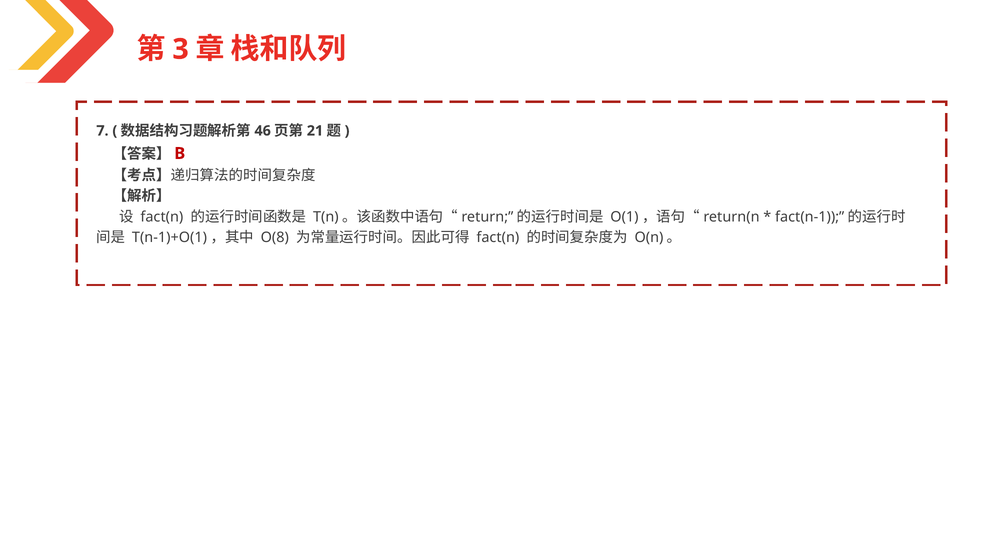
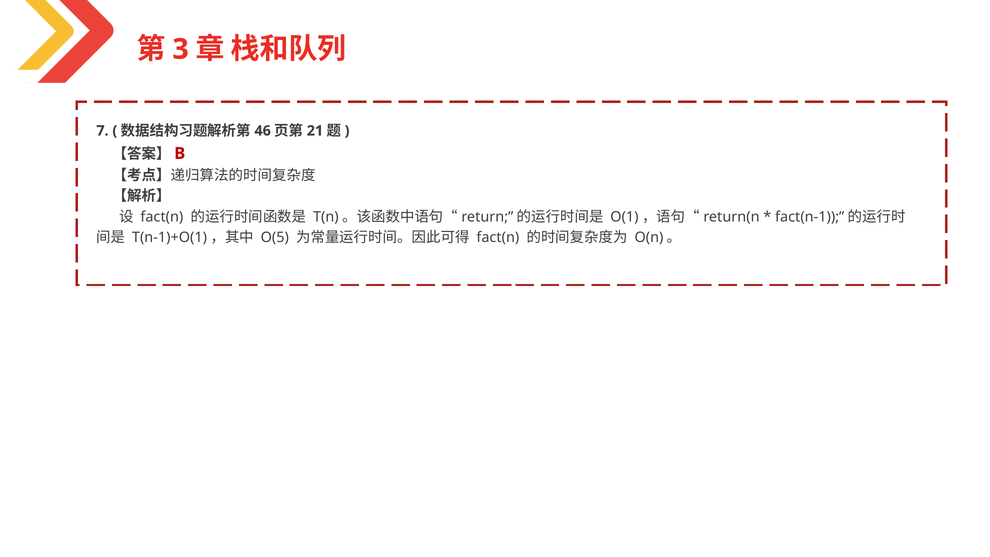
O(8: O(8 -> O(5
